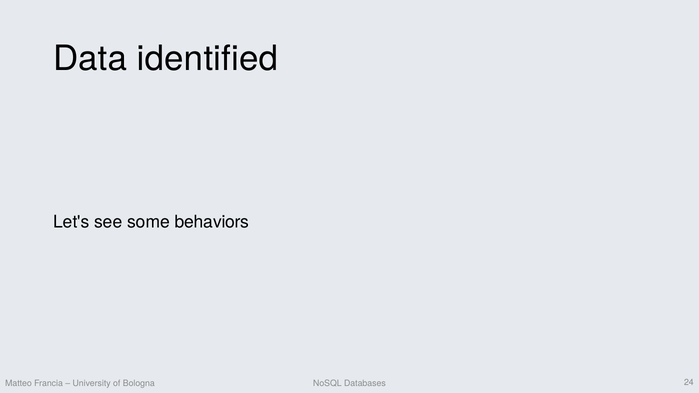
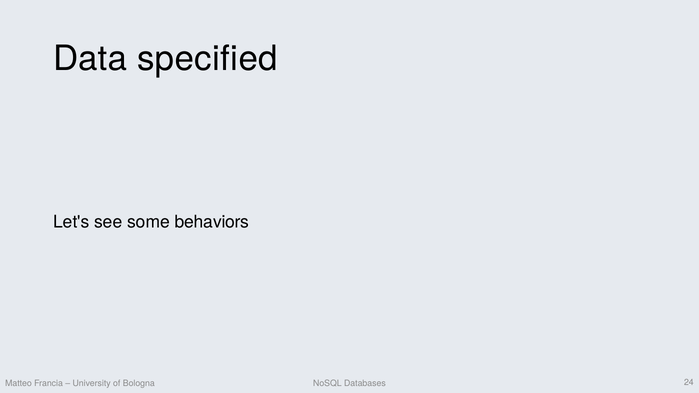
identified: identified -> specified
